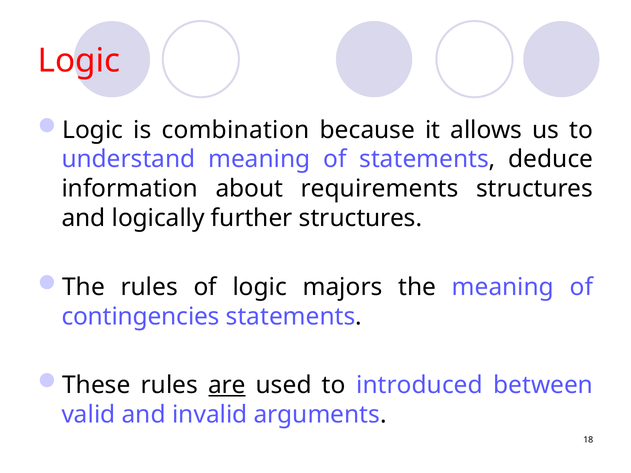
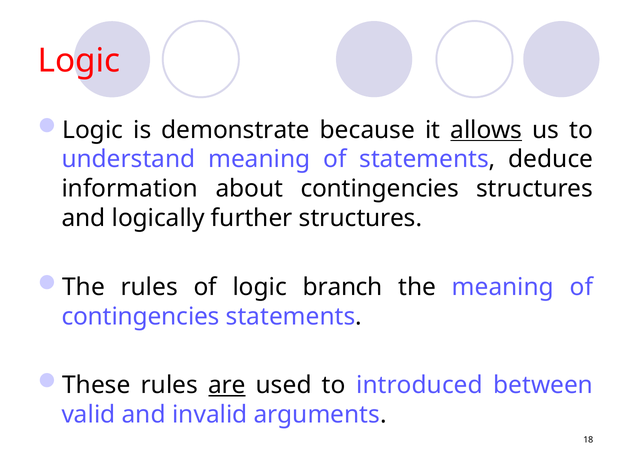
combination: combination -> demonstrate
allows underline: none -> present
about requirements: requirements -> contingencies
majors: majors -> branch
